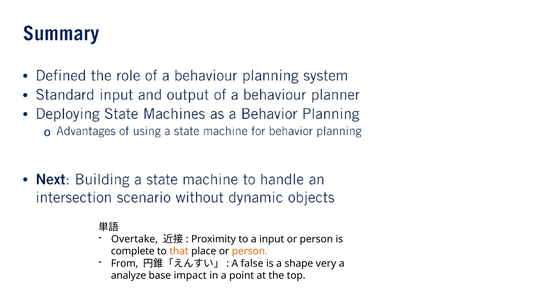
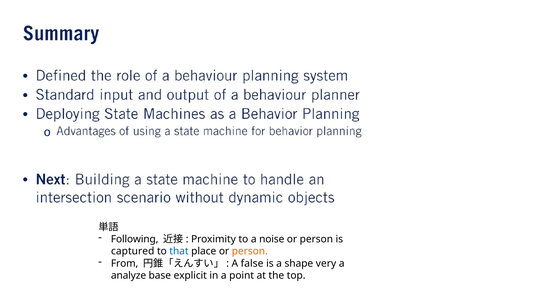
Overtake: Overtake -> Following
input: input -> noise
complete: complete -> captured
that colour: orange -> blue
impact: impact -> explicit
